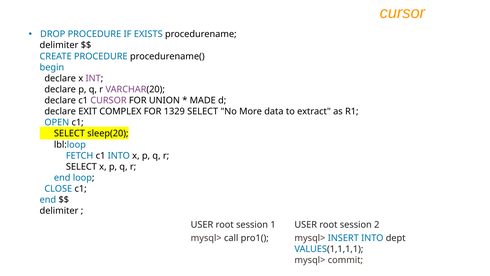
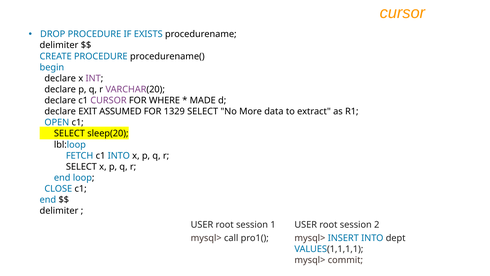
UNION: UNION -> WHERE
COMPLEX: COMPLEX -> ASSUMED
